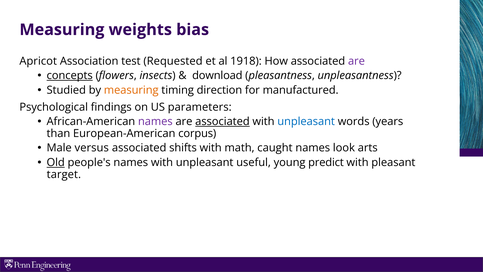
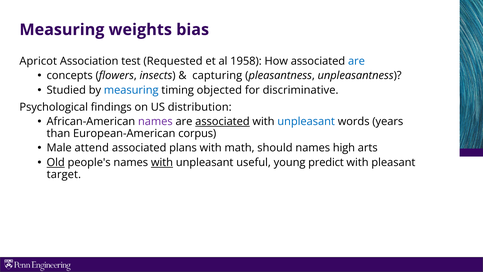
1918: 1918 -> 1958
are at (356, 61) colour: purple -> blue
concepts underline: present -> none
download: download -> capturing
measuring at (131, 90) colour: orange -> blue
direction: direction -> objected
manufactured: manufactured -> discriminative
parameters: parameters -> distribution
versus: versus -> attend
shifts: shifts -> plans
caught: caught -> should
look: look -> high
with at (162, 162) underline: none -> present
